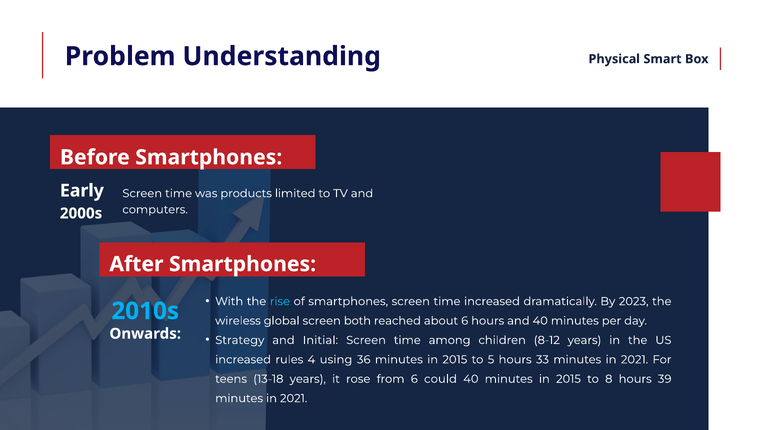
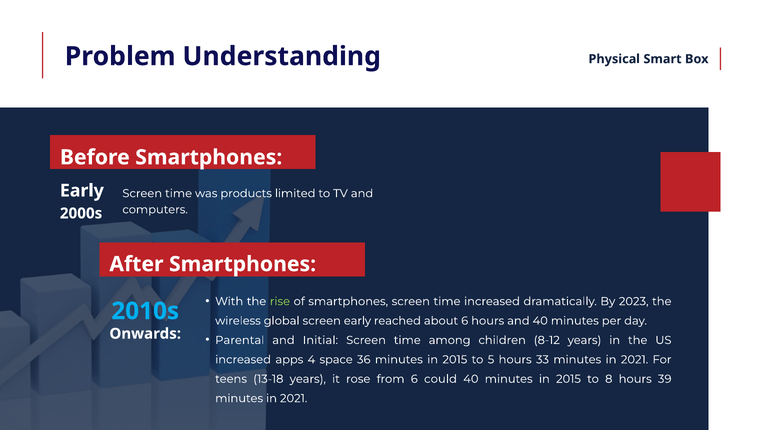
rise colour: light blue -> light green
screen both: both -> early
Strategy: Strategy -> Parental
rules: rules -> apps
using: using -> space
